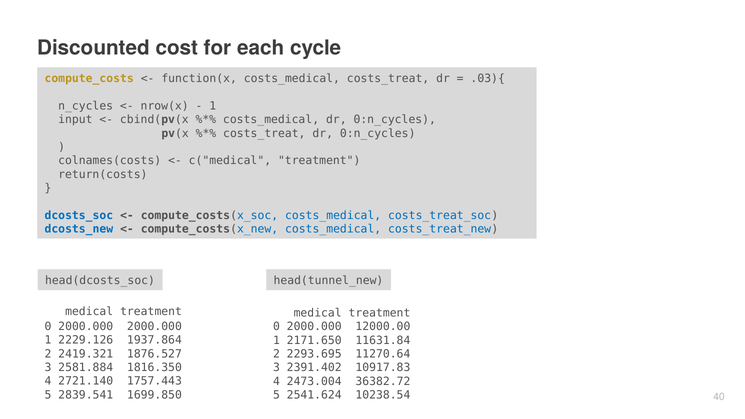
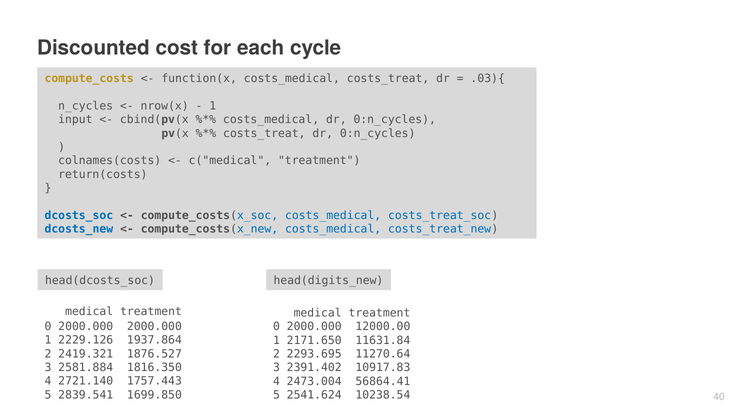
head(tunnel_new: head(tunnel_new -> head(digits_new
36382.72: 36382.72 -> 56864.41
